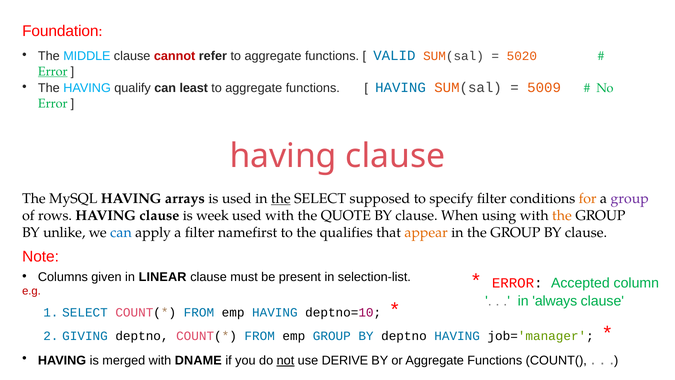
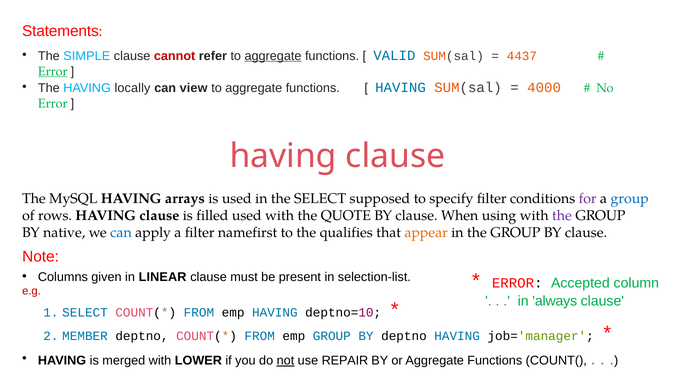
Foundation: Foundation -> Statements
MIDDLE: MIDDLE -> SIMPLE
aggregate at (273, 56) underline: none -> present
5020: 5020 -> 4437
qualify: qualify -> locally
least: least -> view
5009: 5009 -> 4000
the at (281, 198) underline: present -> none
for colour: orange -> purple
group at (630, 198) colour: purple -> blue
week: week -> filled
the at (562, 215) colour: orange -> purple
unlike: unlike -> native
GIVING: GIVING -> MEMBER
DNAME: DNAME -> LOWER
DERIVE: DERIVE -> REPAIR
